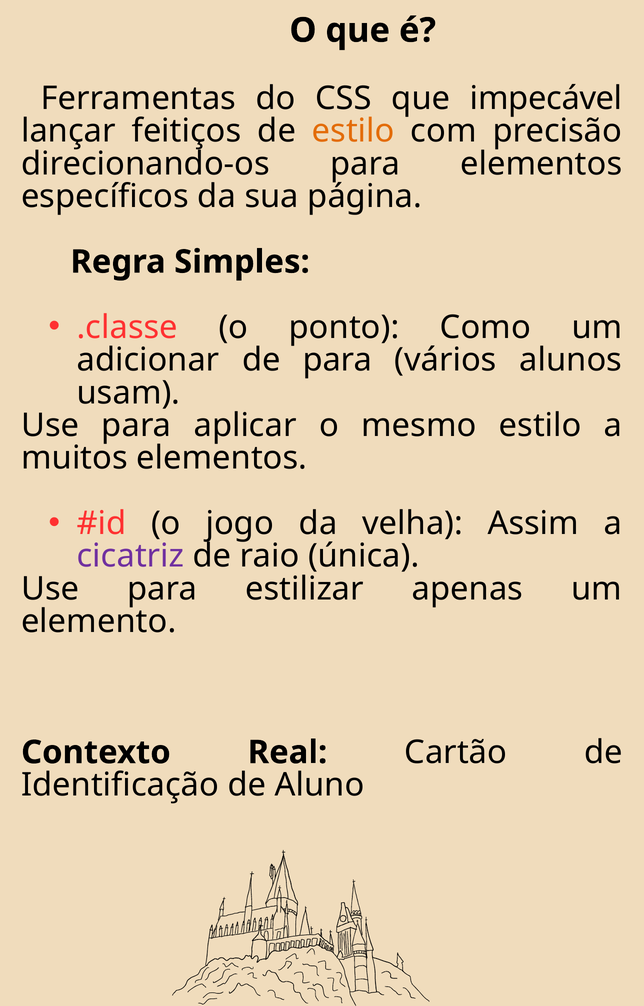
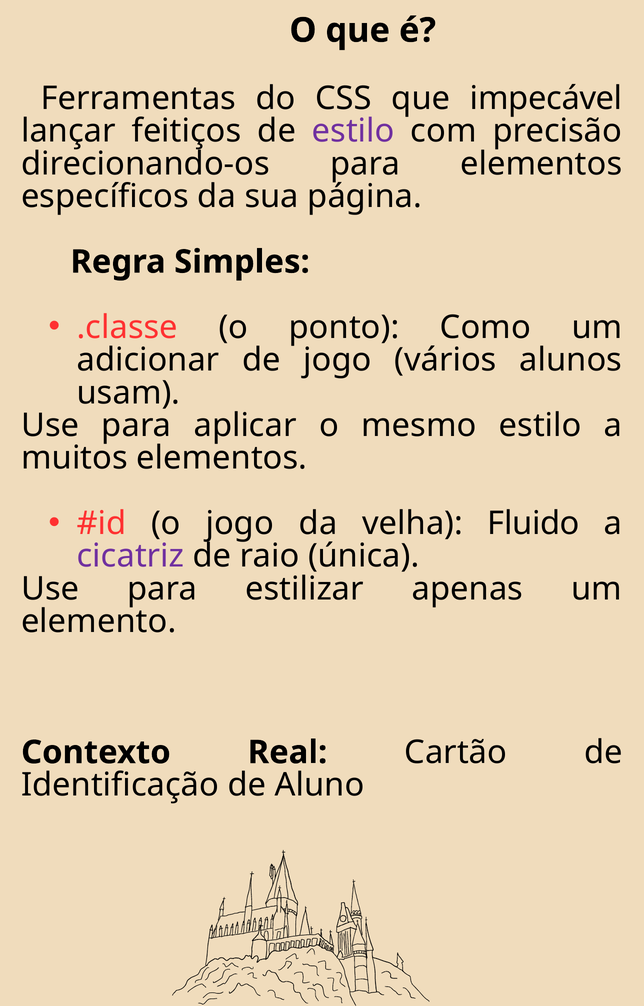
estilo at (353, 131) colour: orange -> purple
de para: para -> jogo
Assim: Assim -> Fluido
